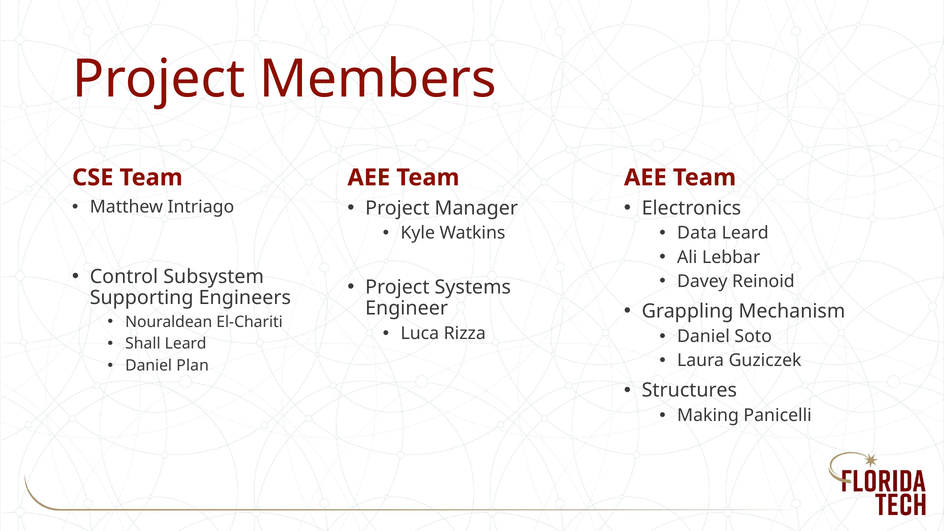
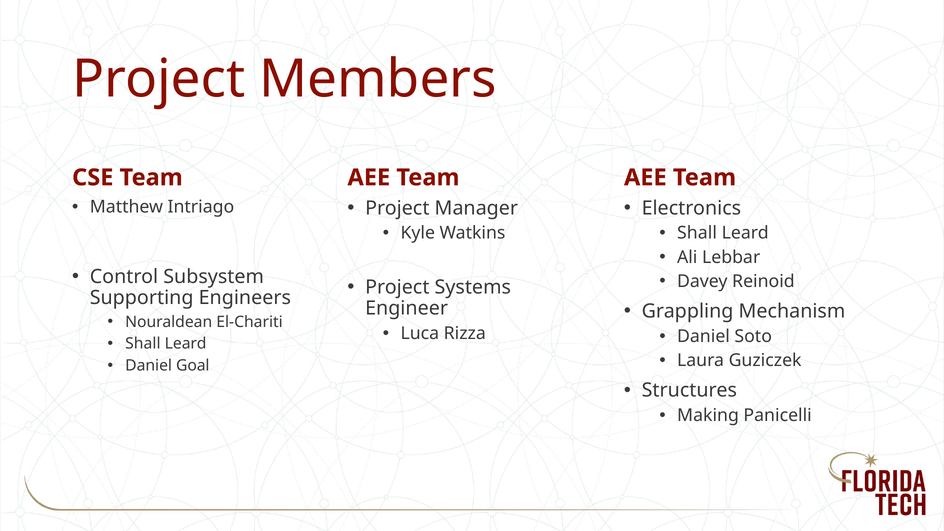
Data at (697, 233): Data -> Shall
Plan: Plan -> Goal
